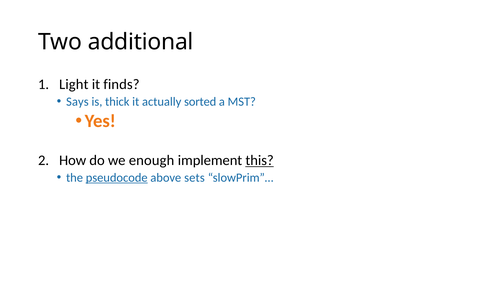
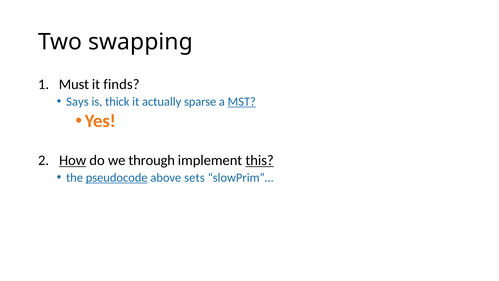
additional: additional -> swapping
Light: Light -> Must
sorted: sorted -> sparse
MST underline: none -> present
How underline: none -> present
enough: enough -> through
